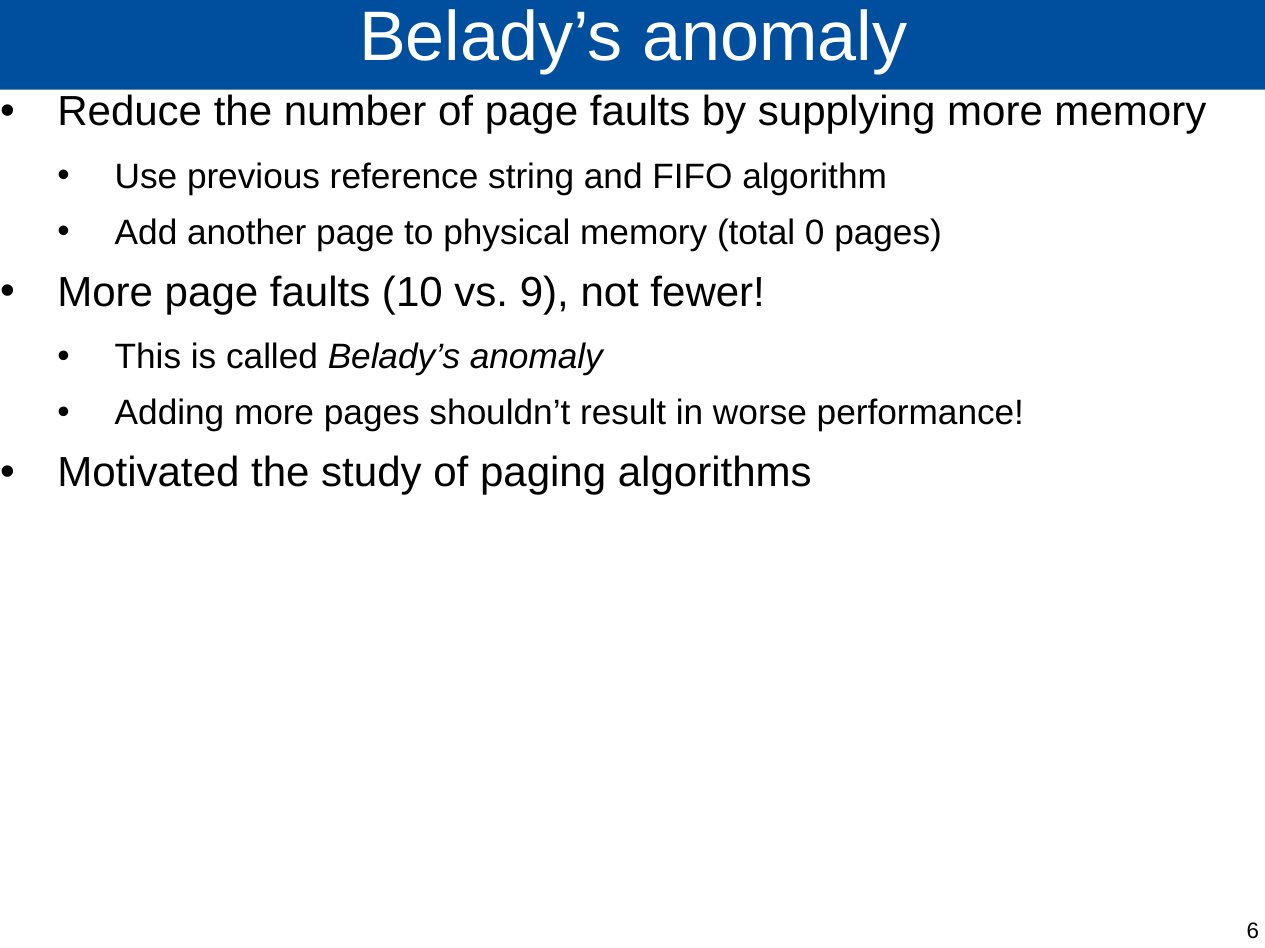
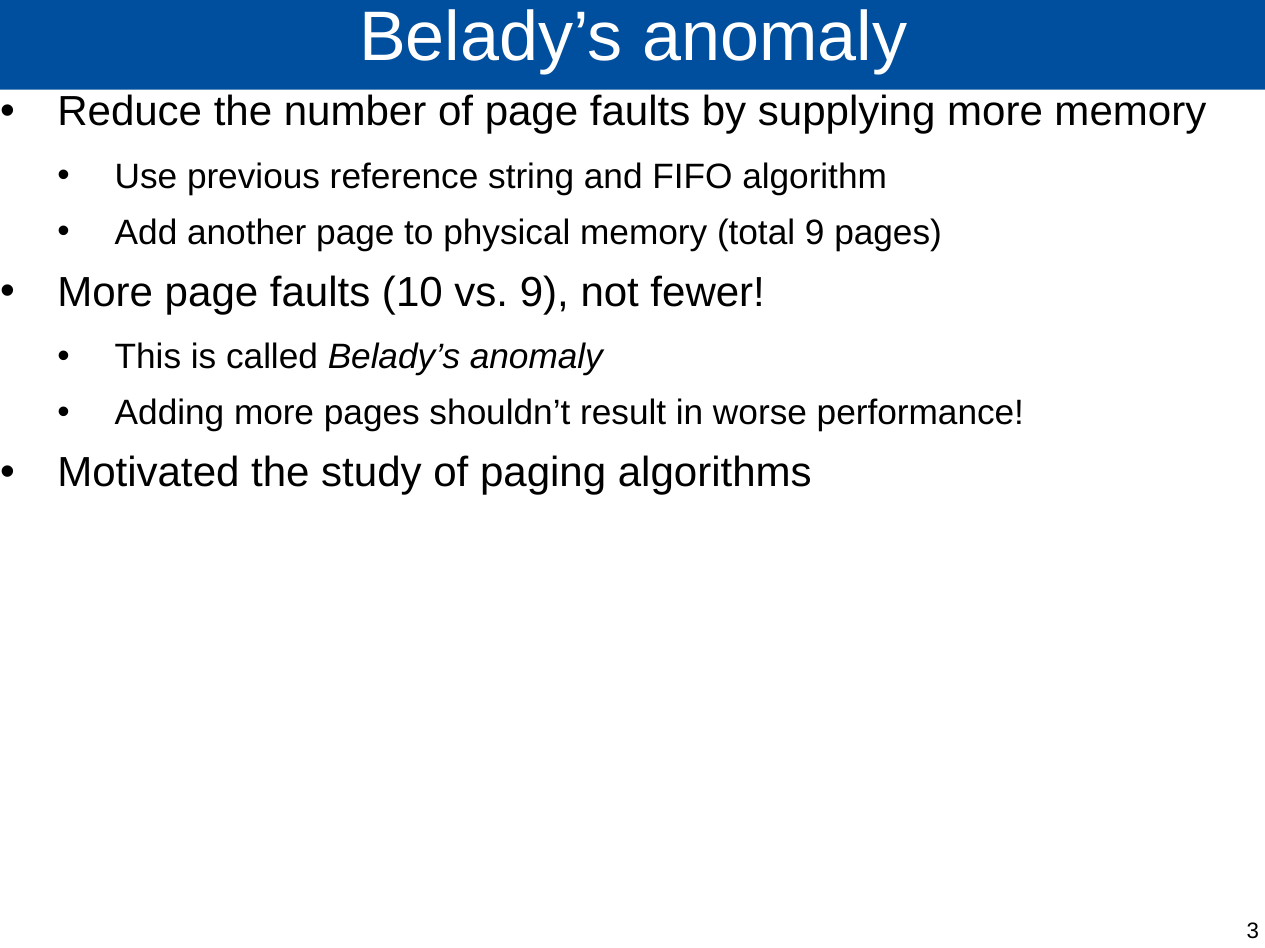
total 0: 0 -> 9
6: 6 -> 3
